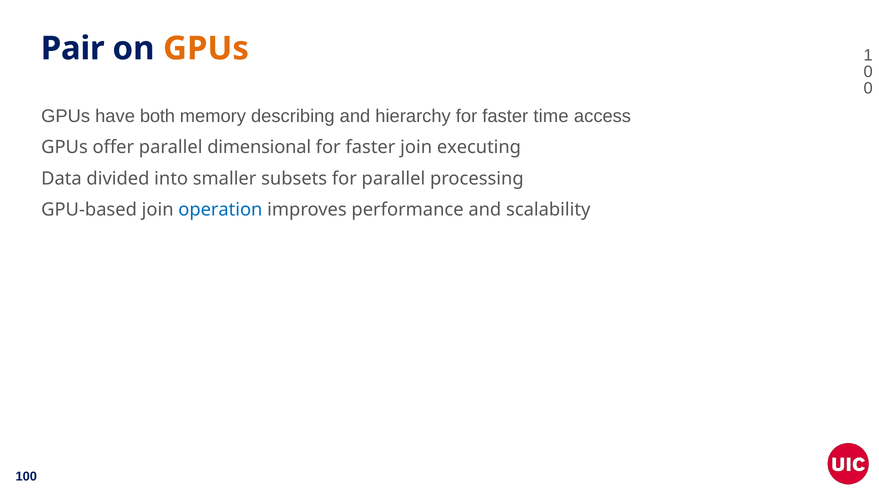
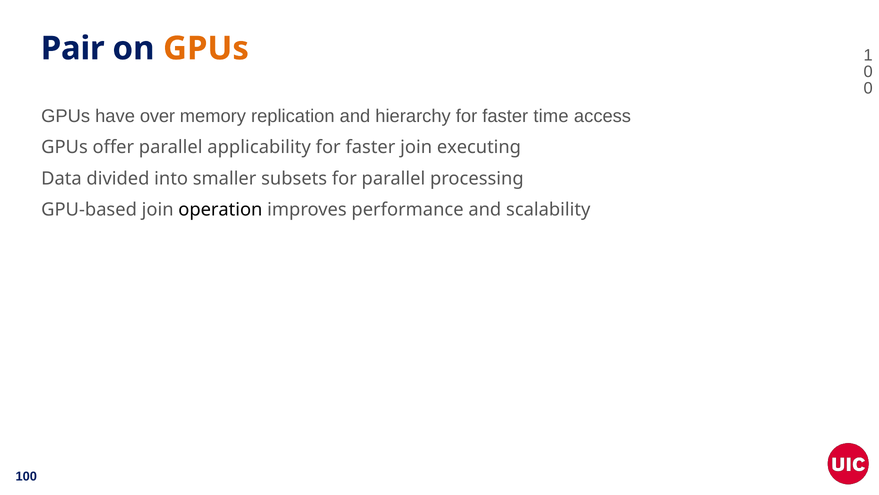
both: both -> over
describing: describing -> replication
dimensional: dimensional -> applicability
operation colour: blue -> black
